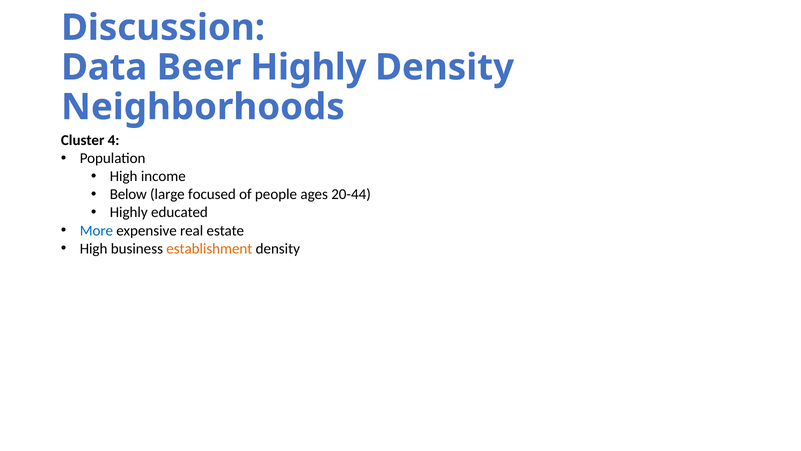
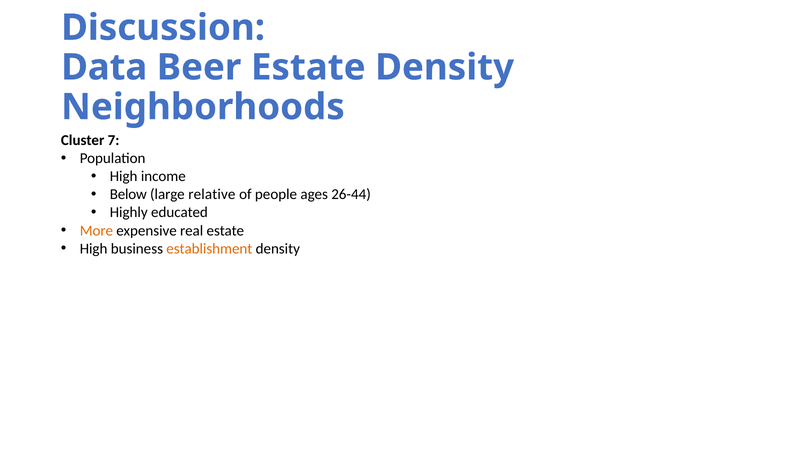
Beer Highly: Highly -> Estate
4: 4 -> 7
focused: focused -> relative
20-44: 20-44 -> 26-44
More colour: blue -> orange
